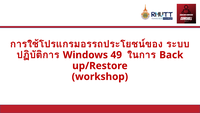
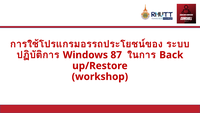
49: 49 -> 87
